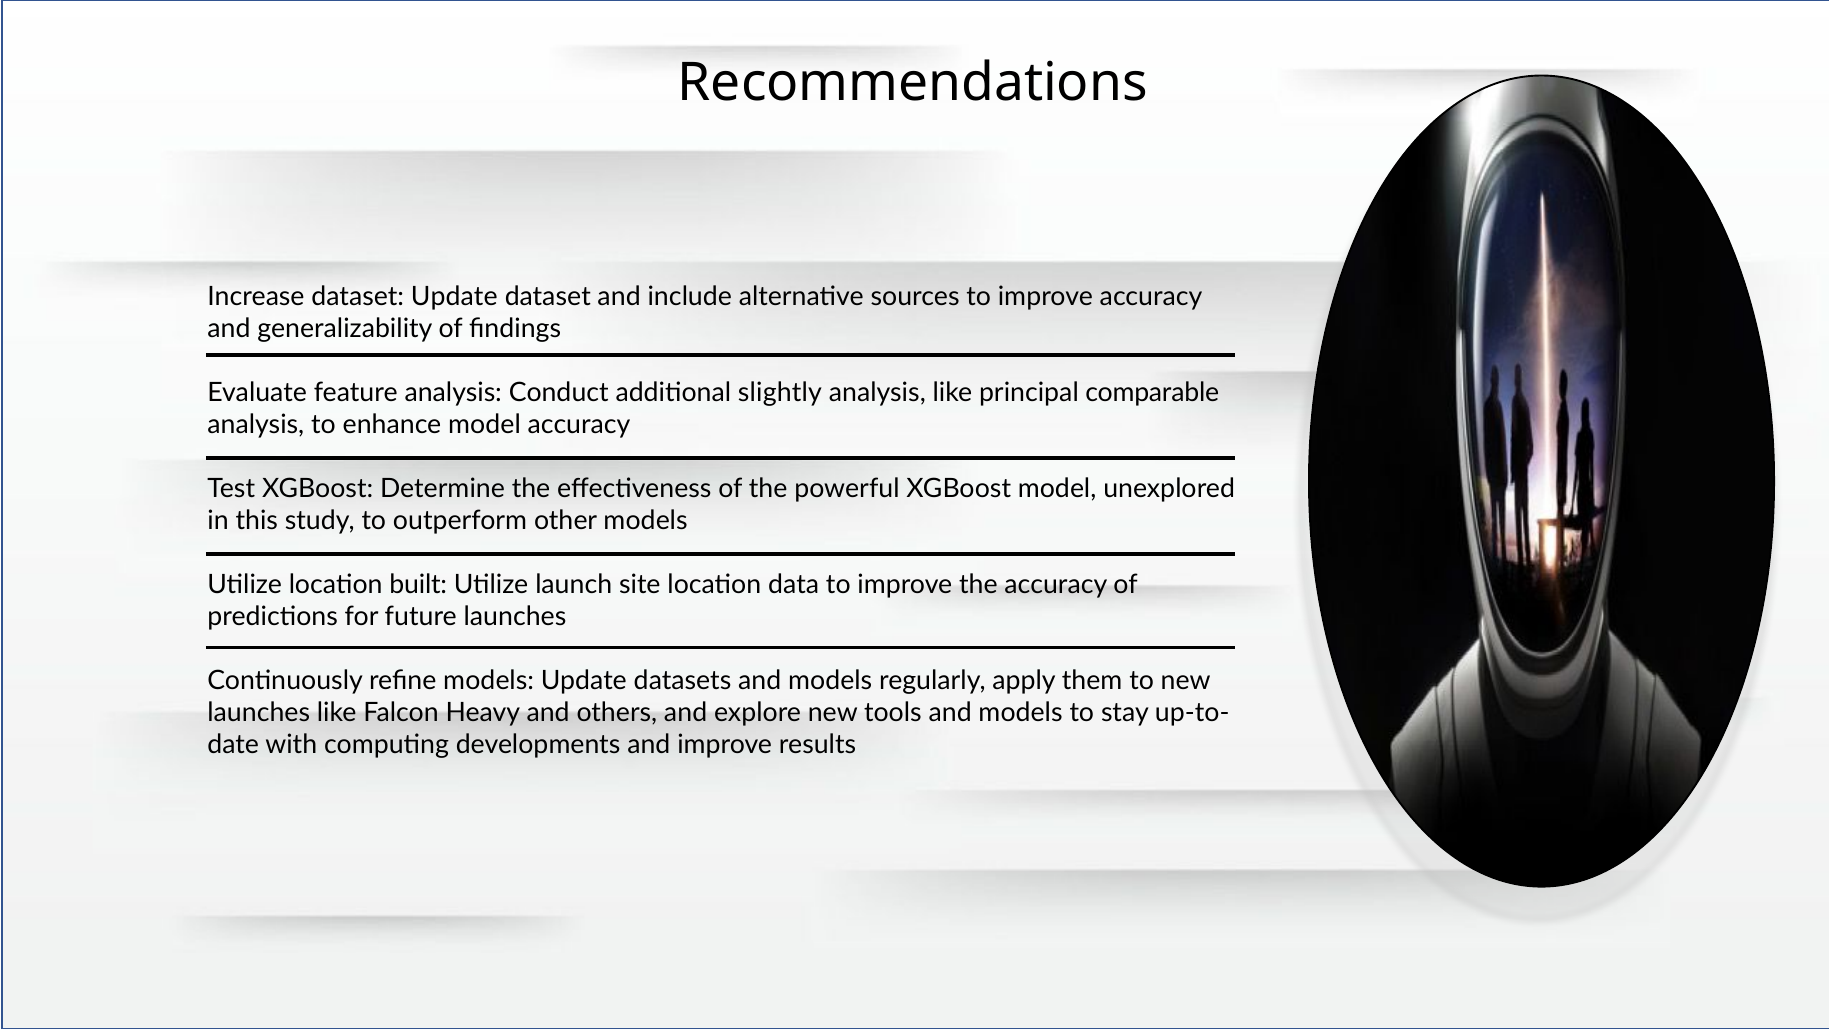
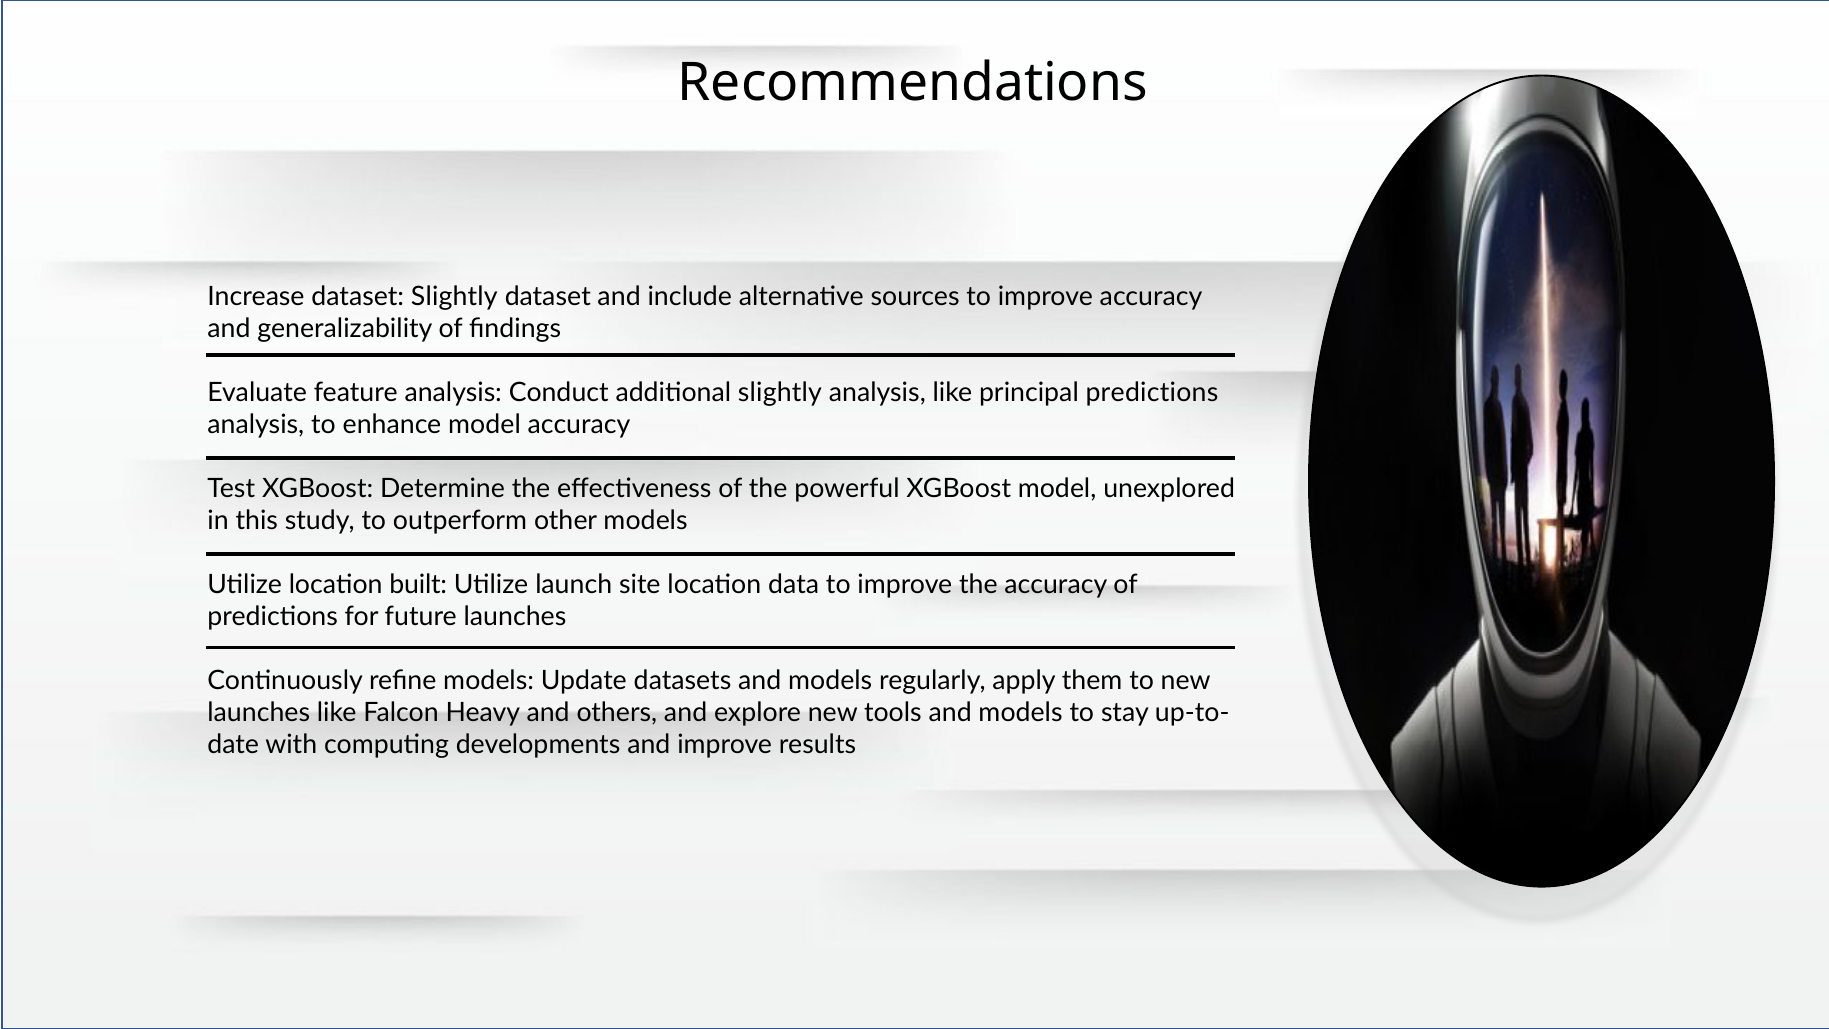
dataset Update: Update -> Slightly
principal comparable: comparable -> predictions
